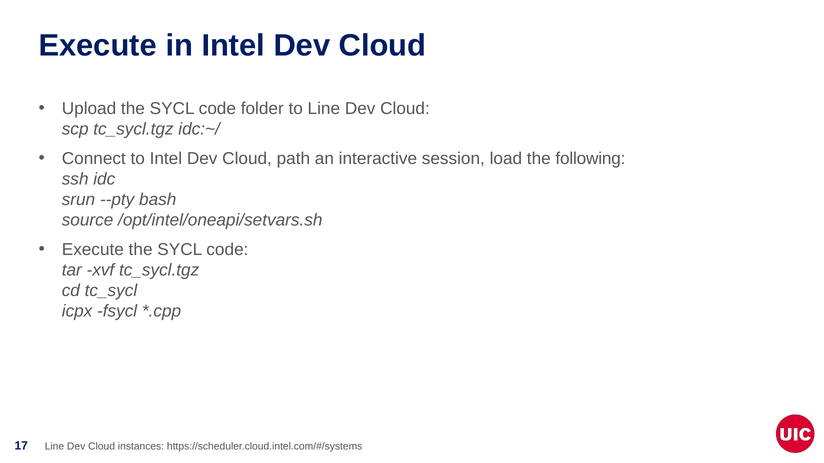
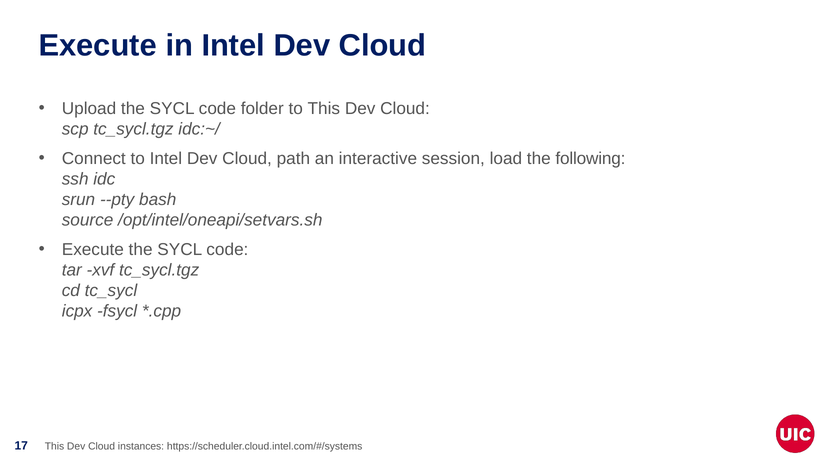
to Line: Line -> This
Line at (54, 447): Line -> This
